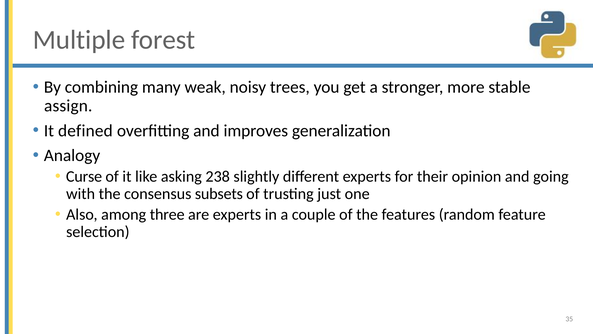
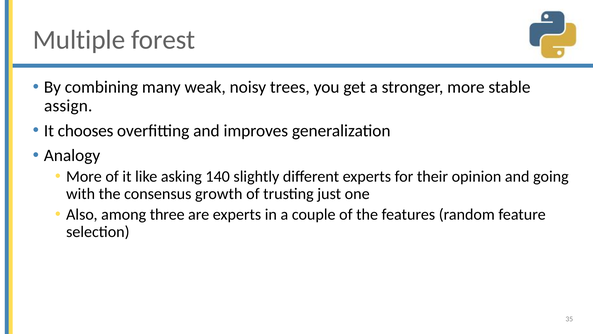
defined: defined -> chooses
Curse at (84, 176): Curse -> More
238: 238 -> 140
subsets: subsets -> growth
